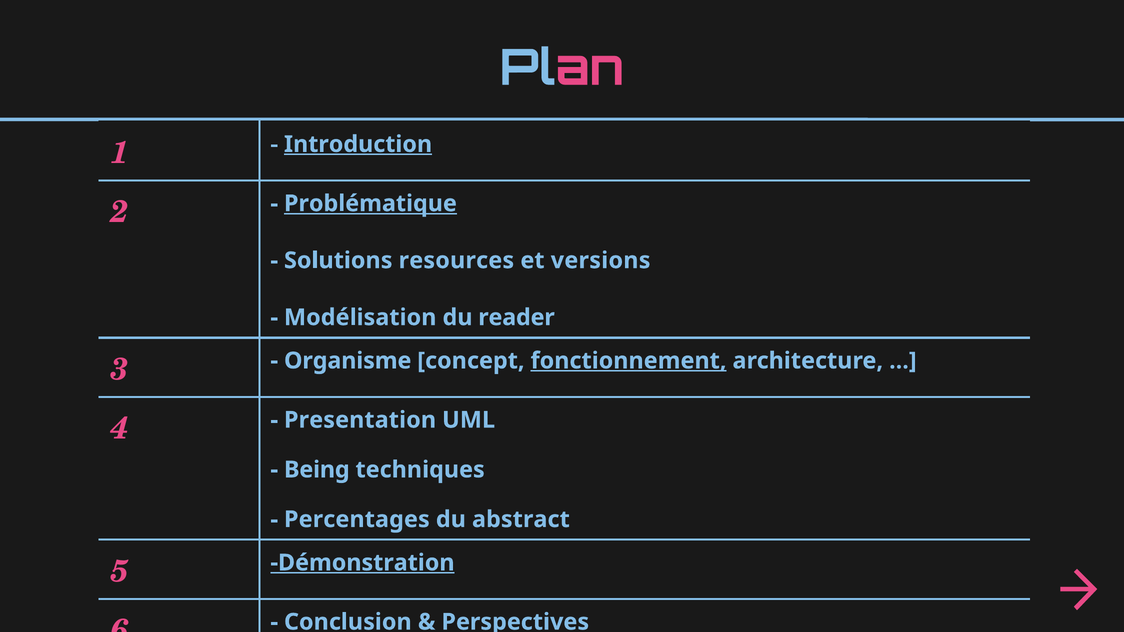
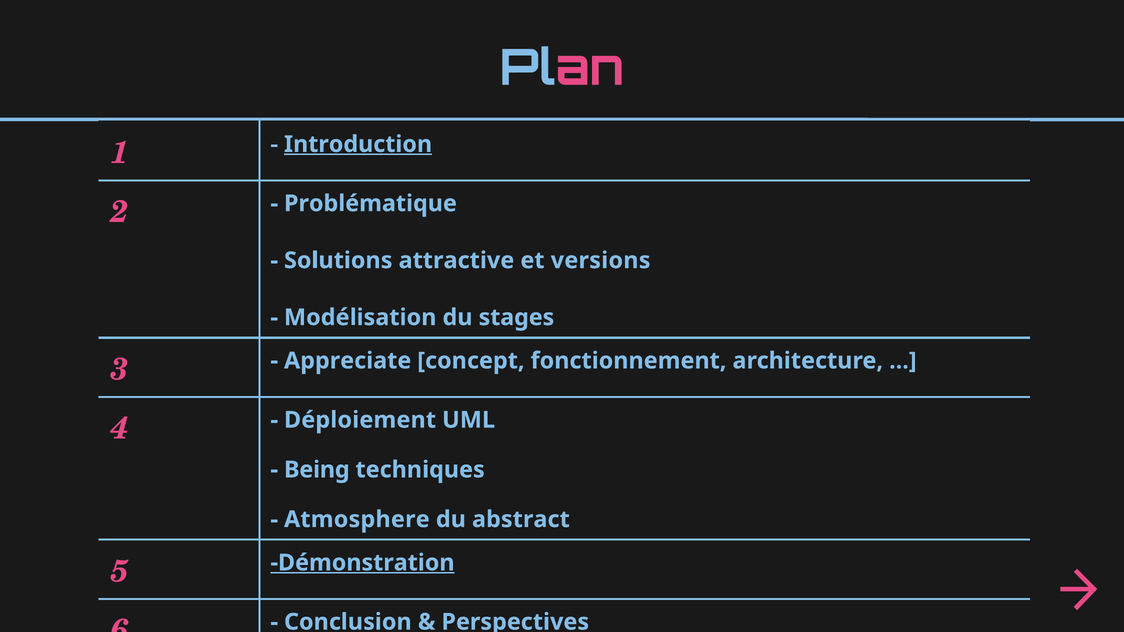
Problématique underline: present -> none
resources: resources -> attractive
reader: reader -> stages
Organisme: Organisme -> Appreciate
fonctionnement underline: present -> none
Presentation: Presentation -> Déploiement
Percentages: Percentages -> Atmosphere
